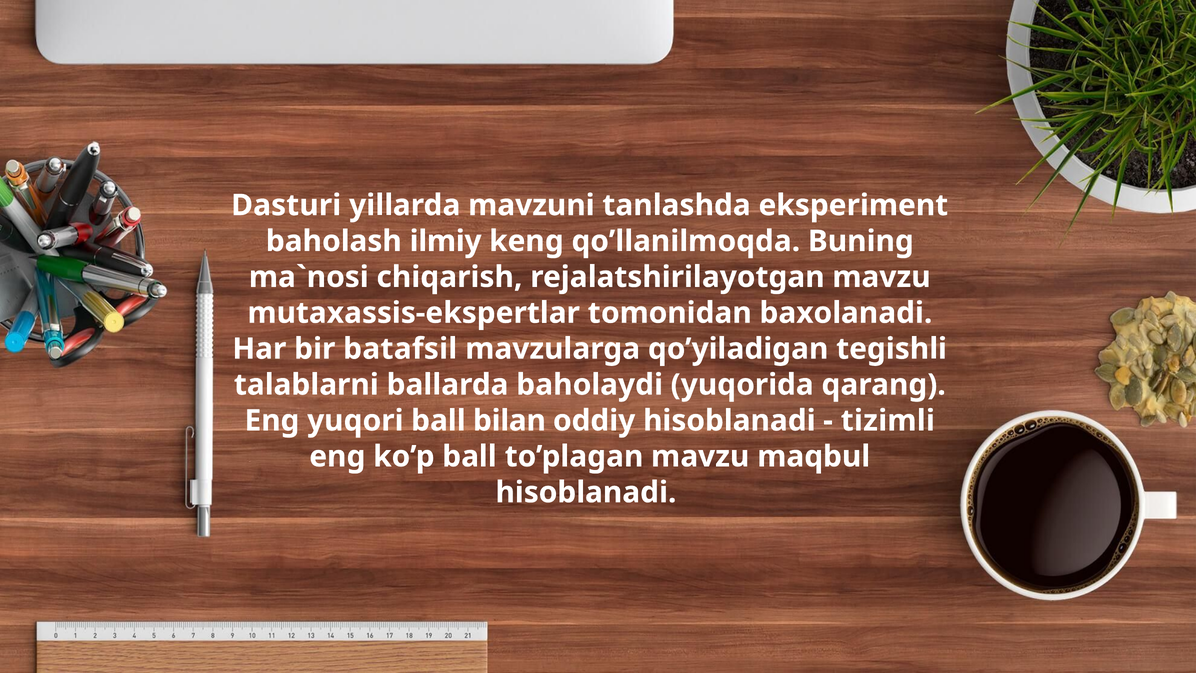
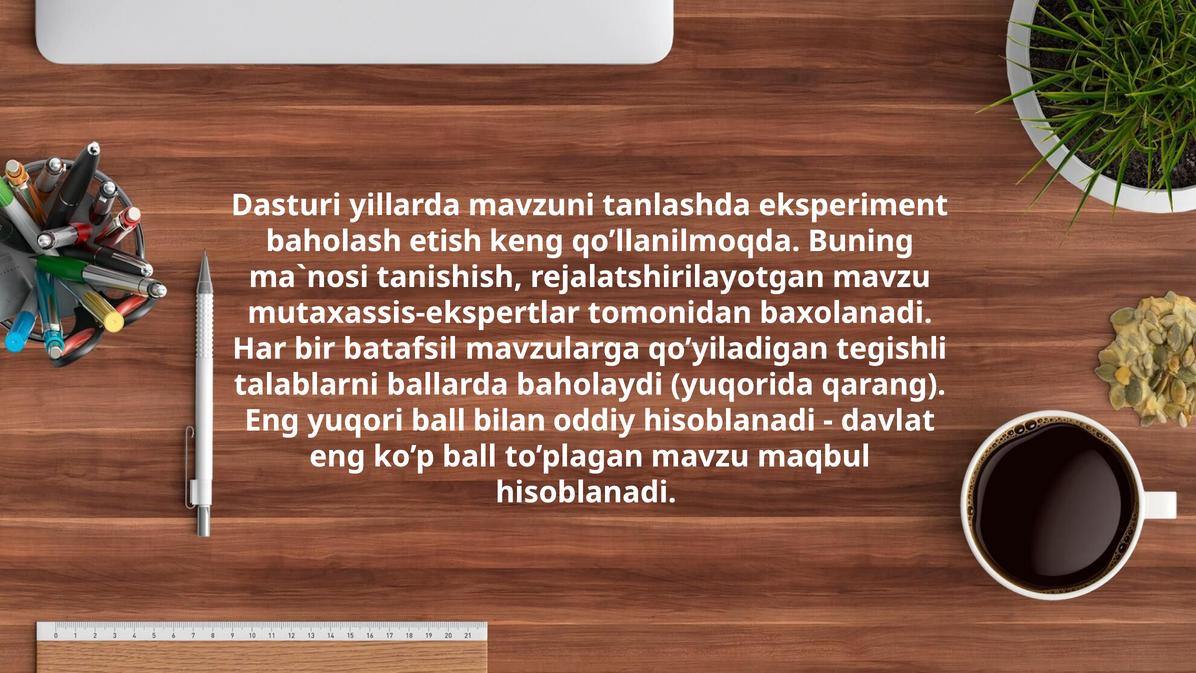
ilmiy: ilmiy -> etish
chiqarish: chiqarish -> tanishish
tizimli: tizimli -> davlat
